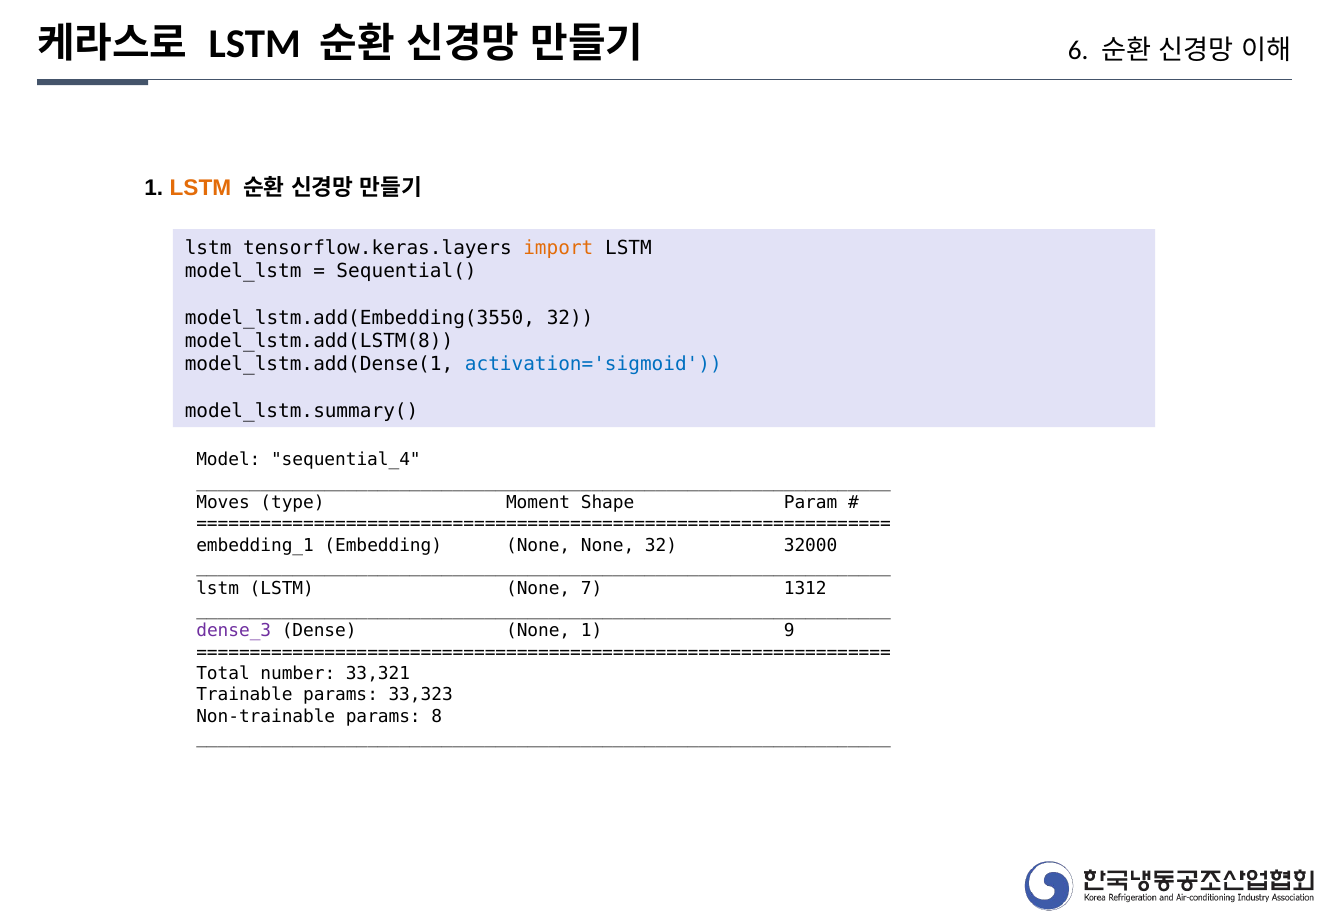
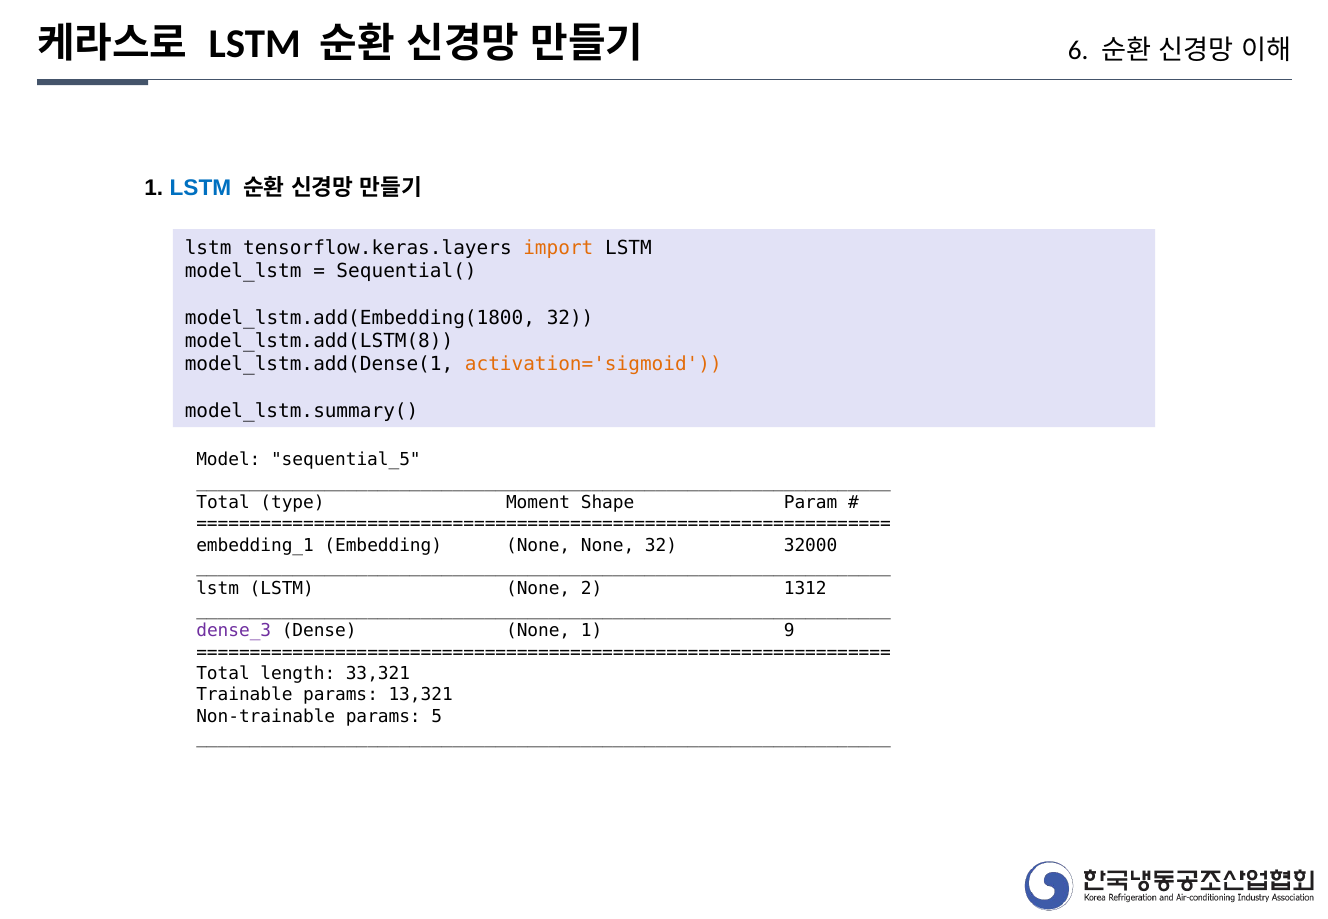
LSTM at (200, 188) colour: orange -> blue
model_lstm.add(Embedding(3550: model_lstm.add(Embedding(3550 -> model_lstm.add(Embedding(1800
activation='sigmoid colour: blue -> orange
sequential_4: sequential_4 -> sequential_5
Moves at (223, 503): Moves -> Total
7: 7 -> 2
number: number -> length
33,323: 33,323 -> 13,321
8: 8 -> 5
